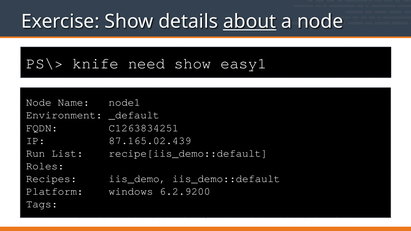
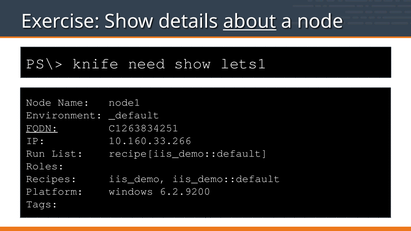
easy1: easy1 -> lets1
FQDN underline: none -> present
87.165.02.439: 87.165.02.439 -> 10.160.33.266
